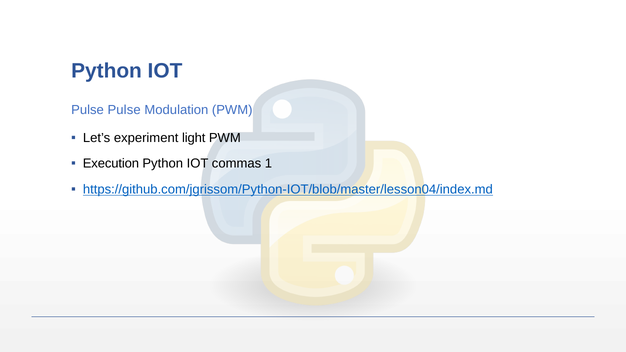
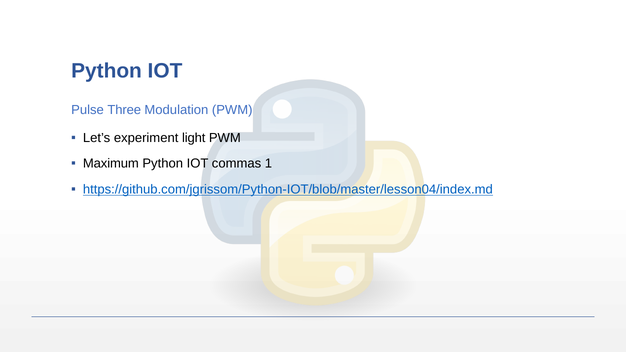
Pulse Pulse: Pulse -> Three
Execution: Execution -> Maximum
